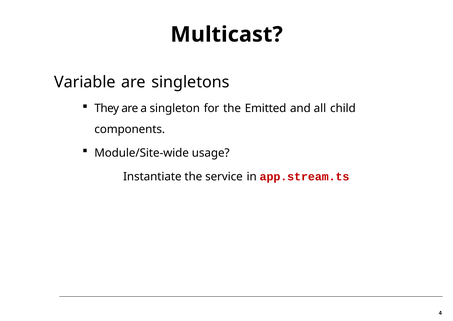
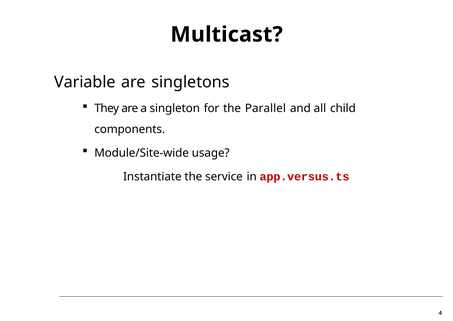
Emitted: Emitted -> Parallel
app.stream.ts: app.stream.ts -> app.versus.ts
